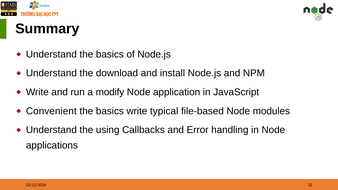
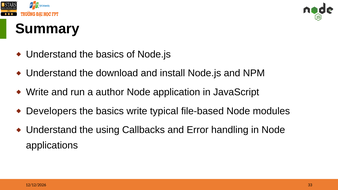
modify: modify -> author
Convenient: Convenient -> Developers
